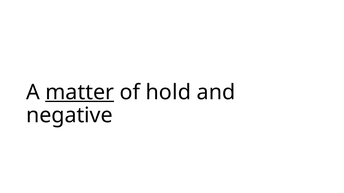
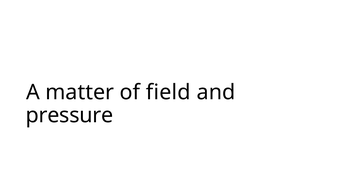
matter underline: present -> none
hold: hold -> field
negative: negative -> pressure
